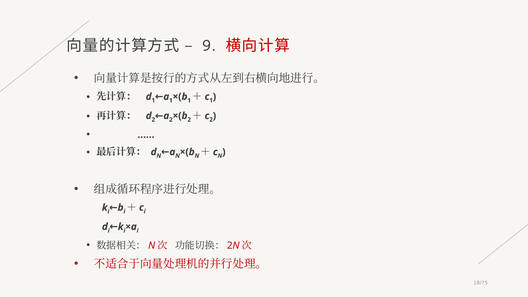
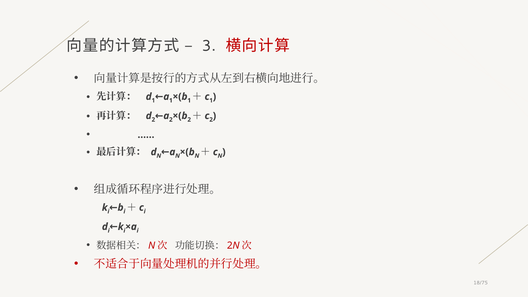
9: 9 -> 3
